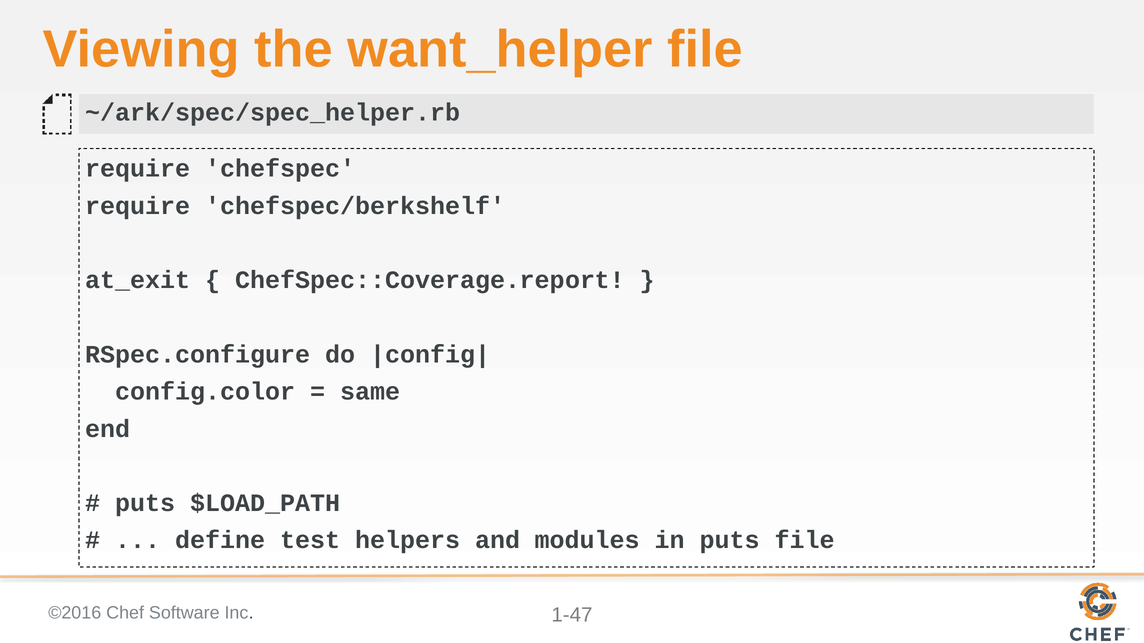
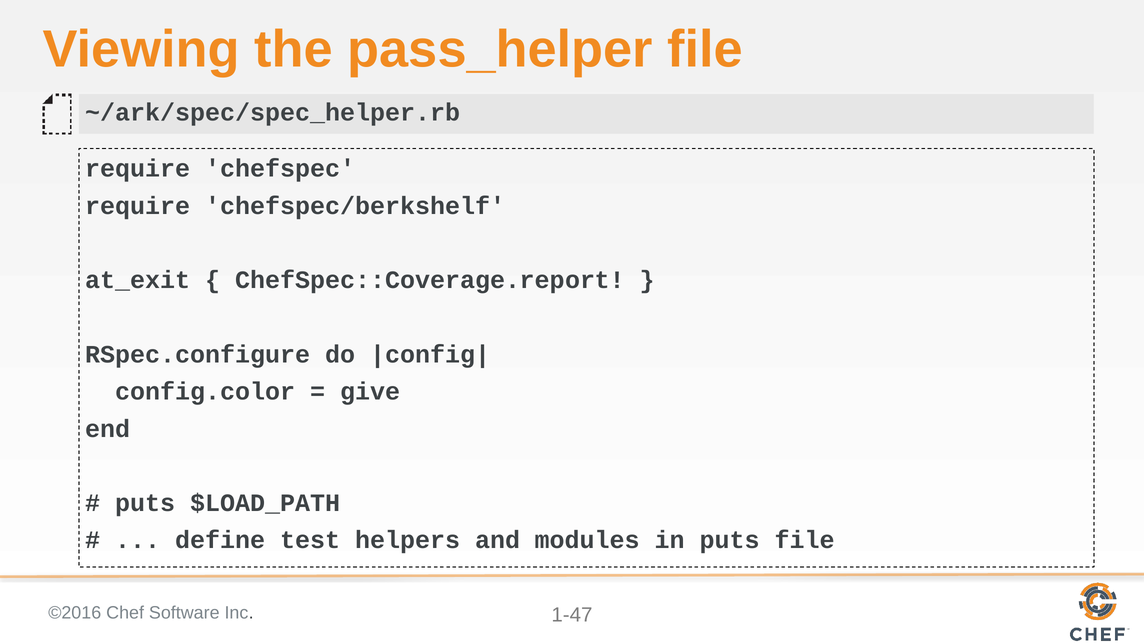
want_helper: want_helper -> pass_helper
same: same -> give
